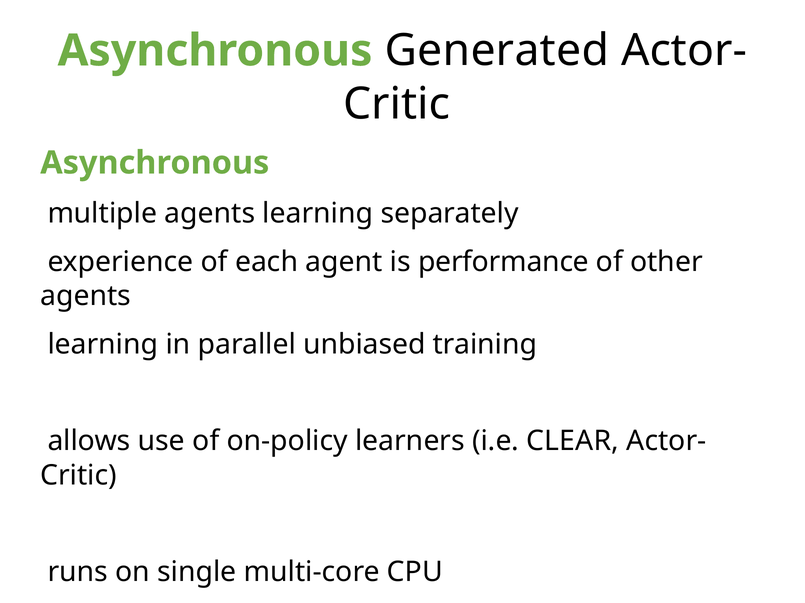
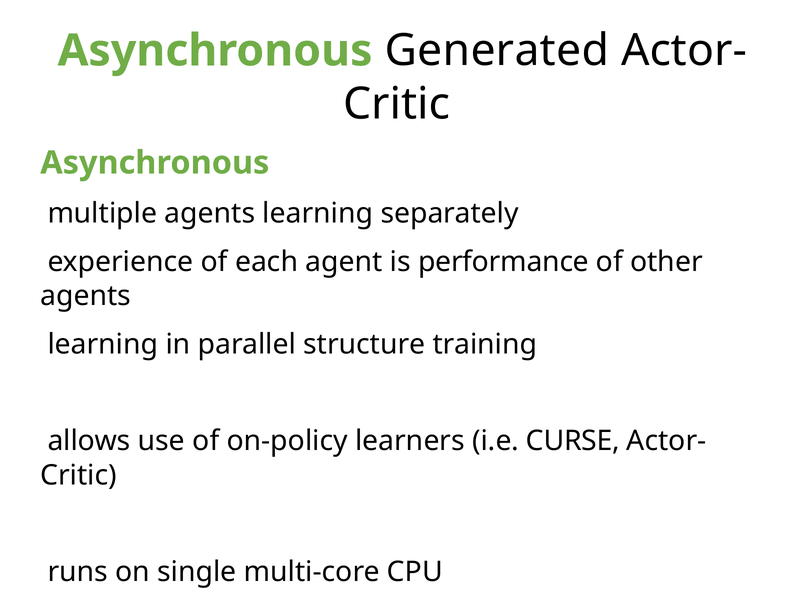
unbiased: unbiased -> structure
CLEAR: CLEAR -> CURSE
